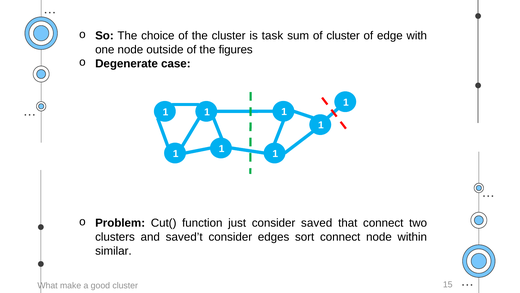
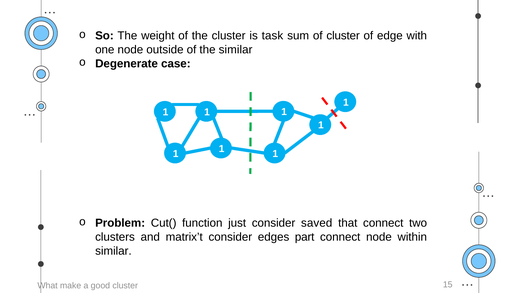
choice: choice -> weight
the figures: figures -> similar
saved’t: saved’t -> matrix’t
sort: sort -> part
